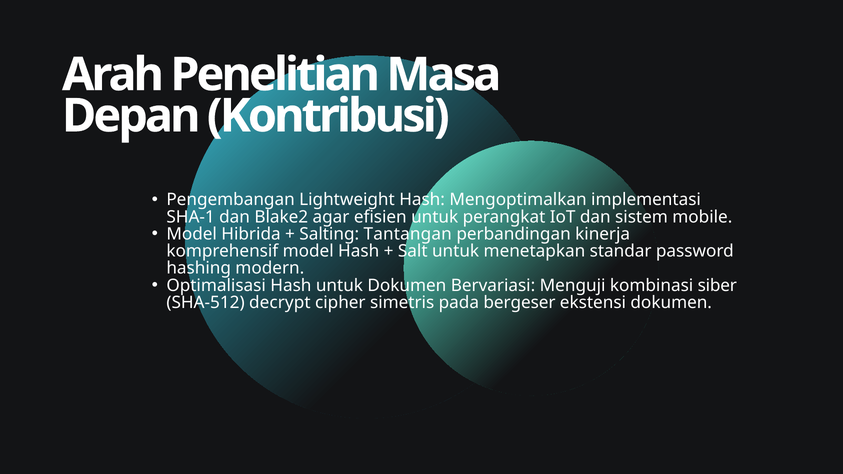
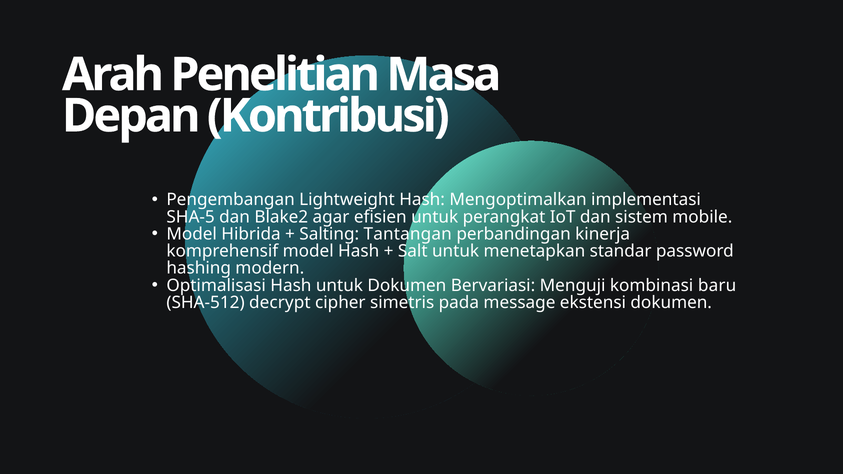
SHA-1: SHA-1 -> SHA-5
siber: siber -> baru
bergeser: bergeser -> message
